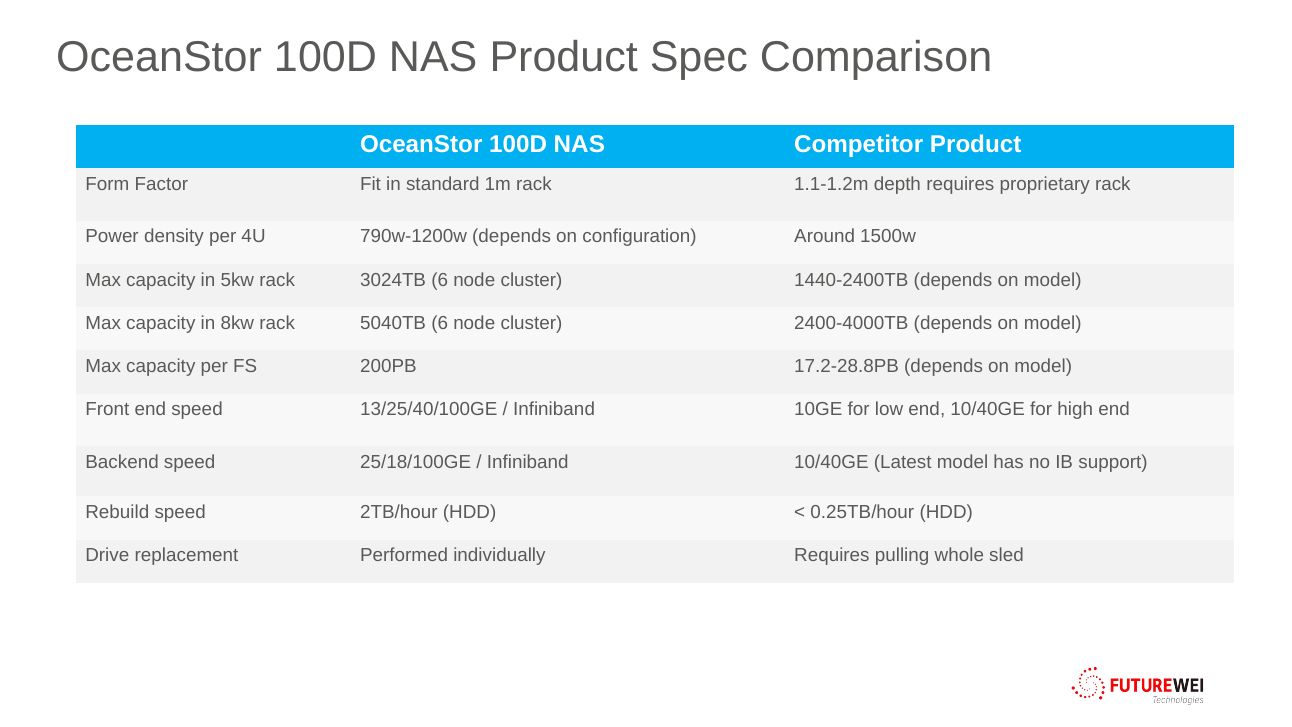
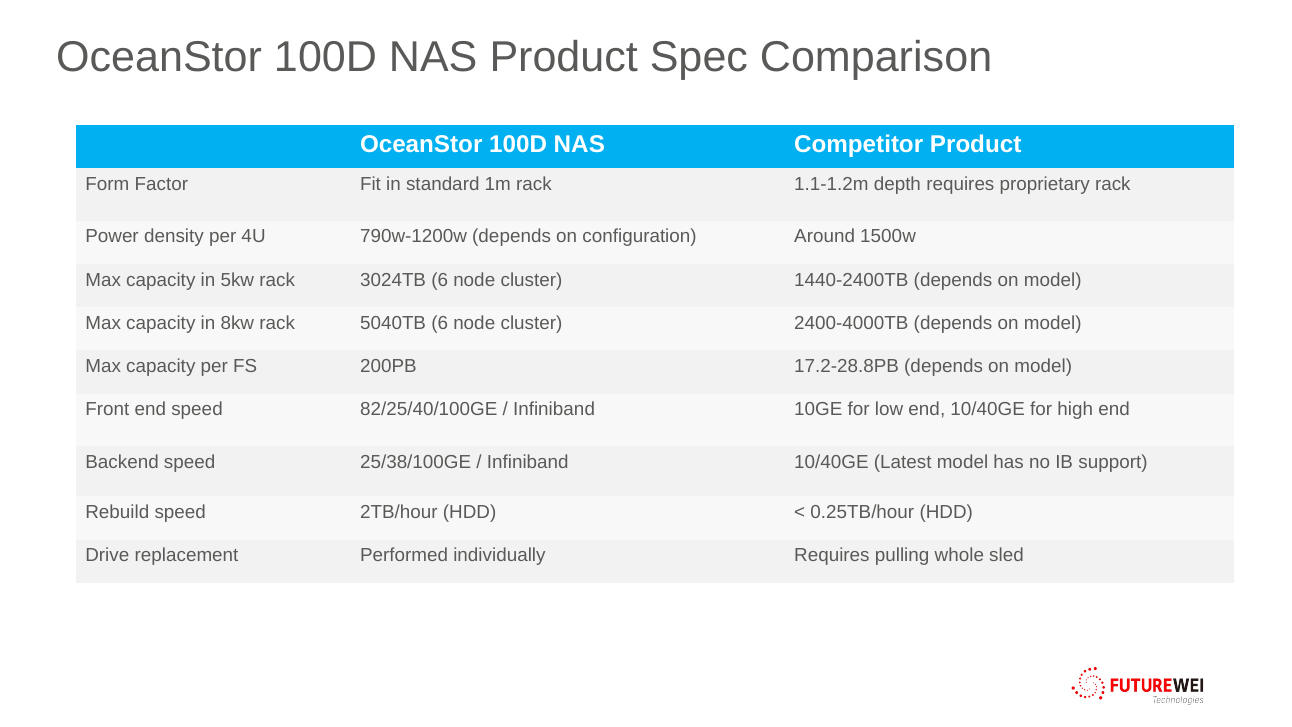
13/25/40/100GE: 13/25/40/100GE -> 82/25/40/100GE
25/18/100GE: 25/18/100GE -> 25/38/100GE
